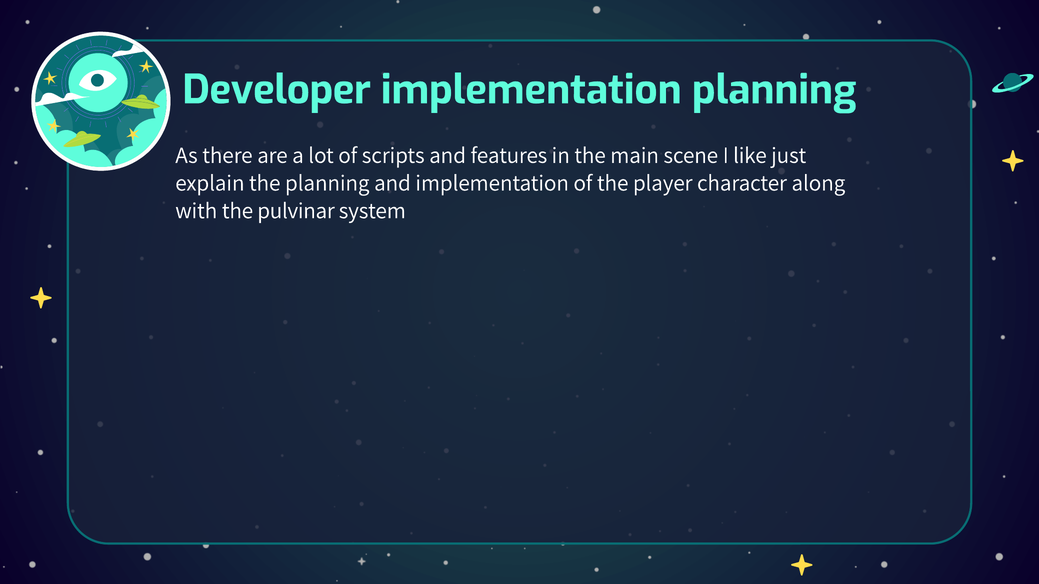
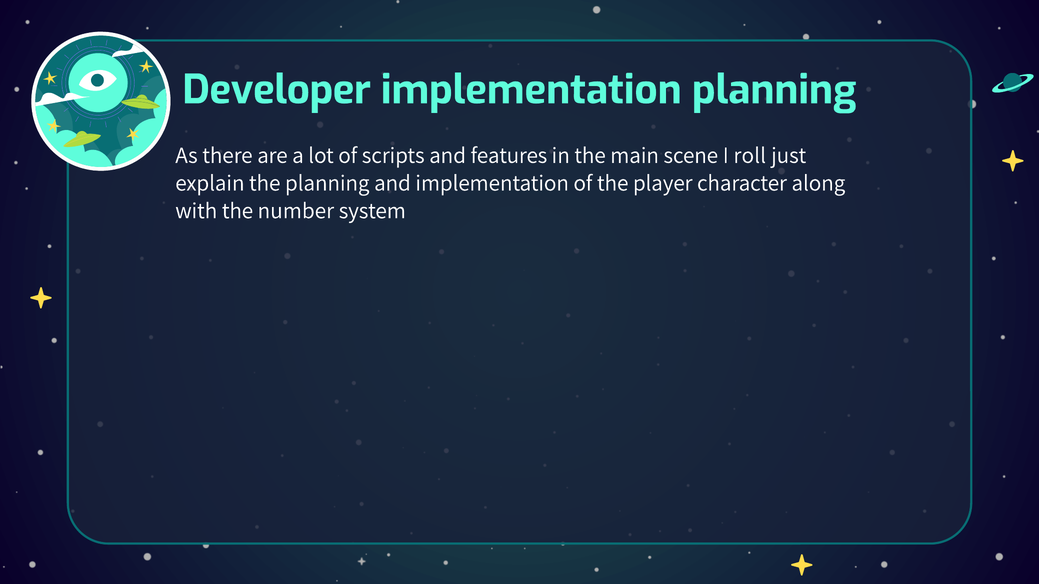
like: like -> roll
pulvinar: pulvinar -> number
